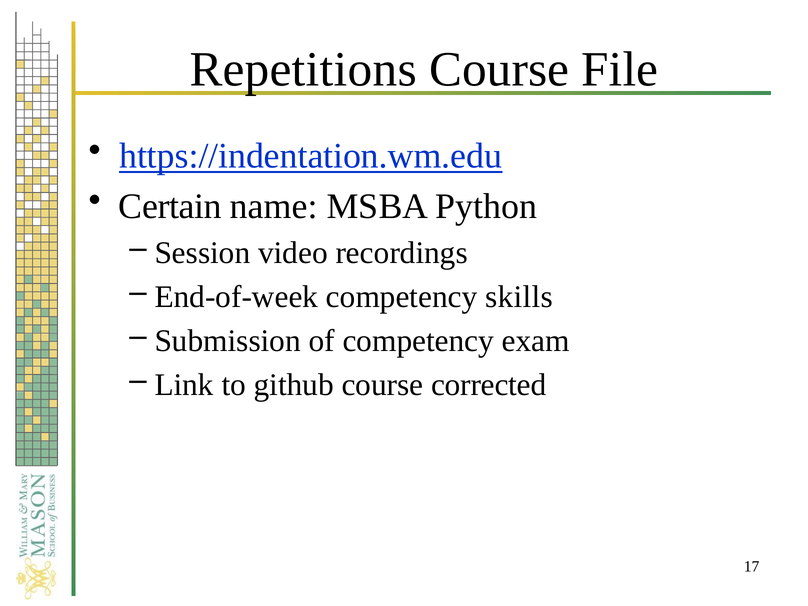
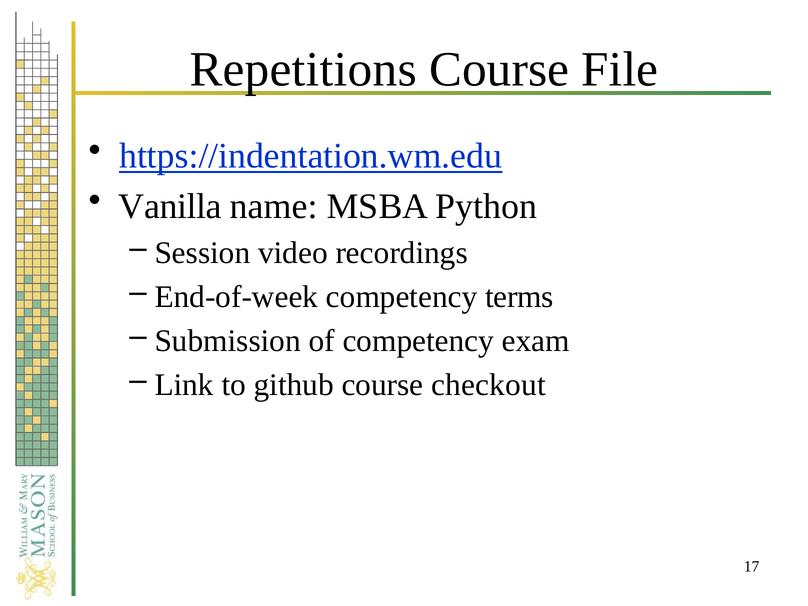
Certain: Certain -> Vanilla
skills: skills -> terms
corrected: corrected -> checkout
